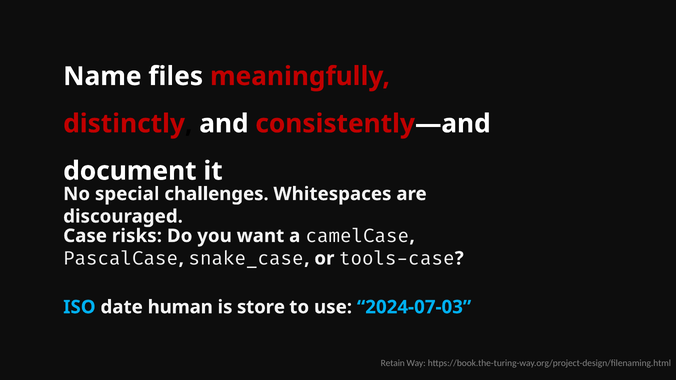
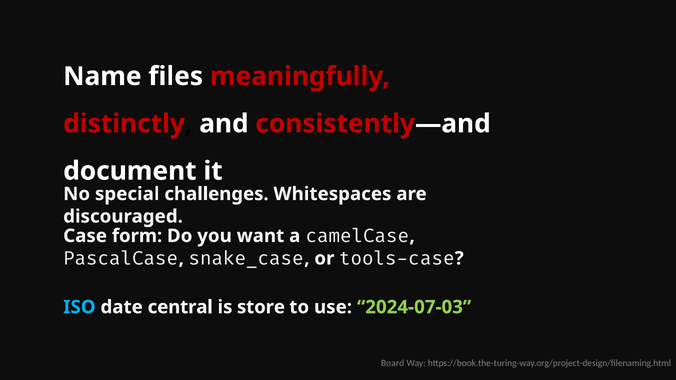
risks: risks -> form
human: human -> central
2024-07-03 colour: light blue -> light green
Retain: Retain -> Board
